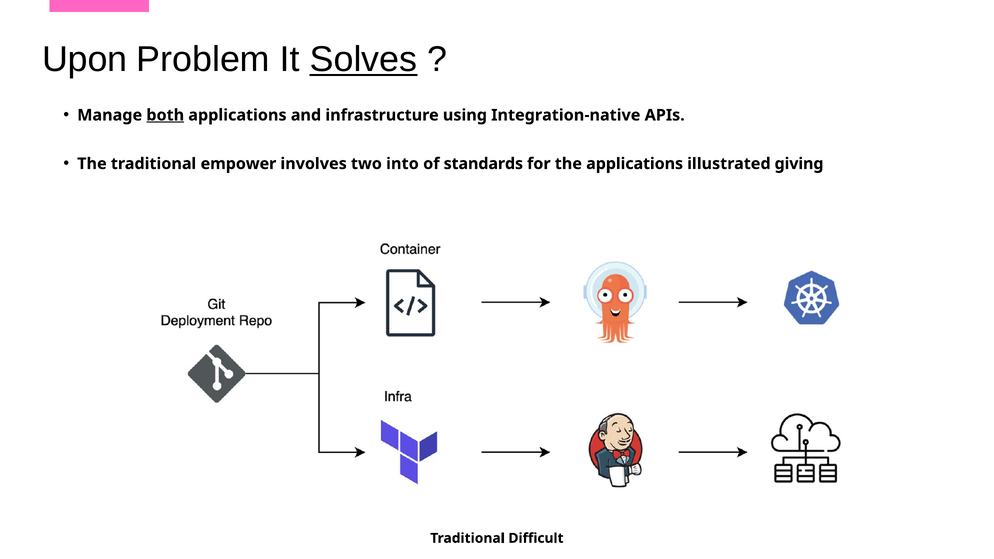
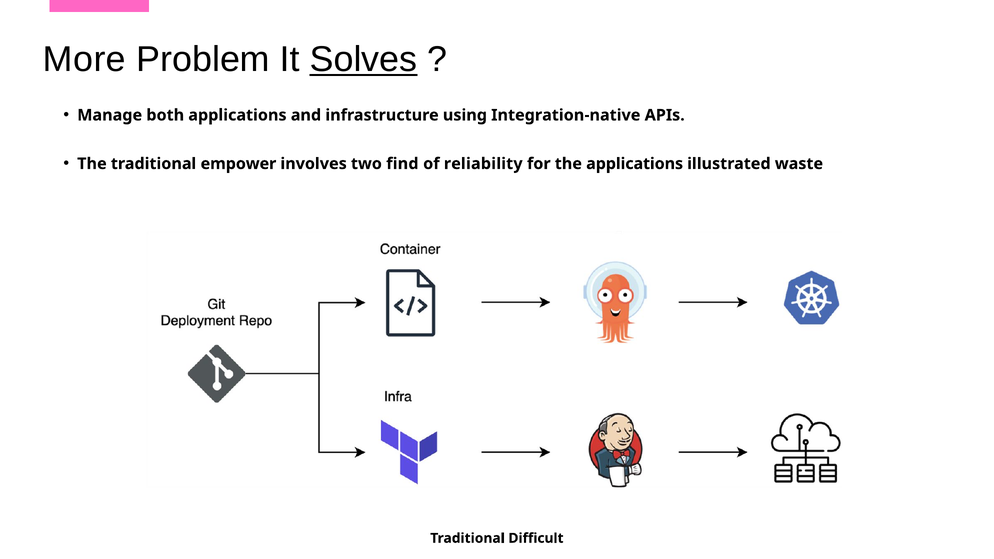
Upon: Upon -> More
both underline: present -> none
into: into -> find
standards: standards -> reliability
giving: giving -> waste
